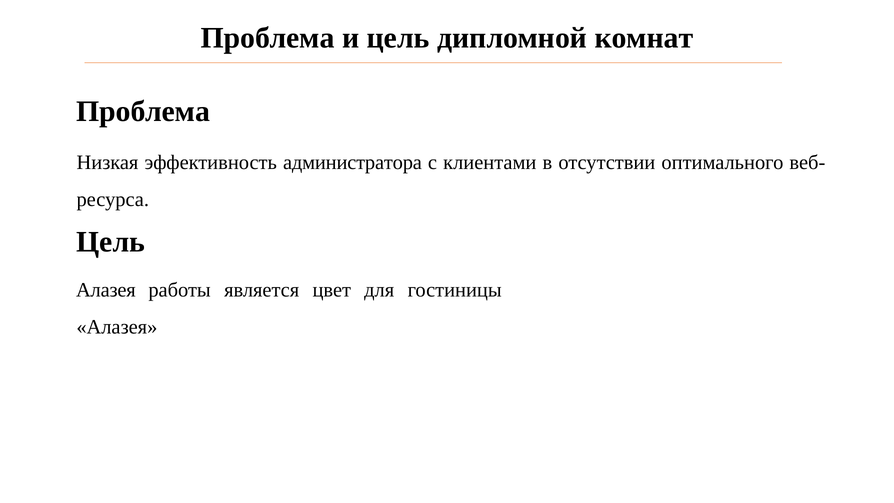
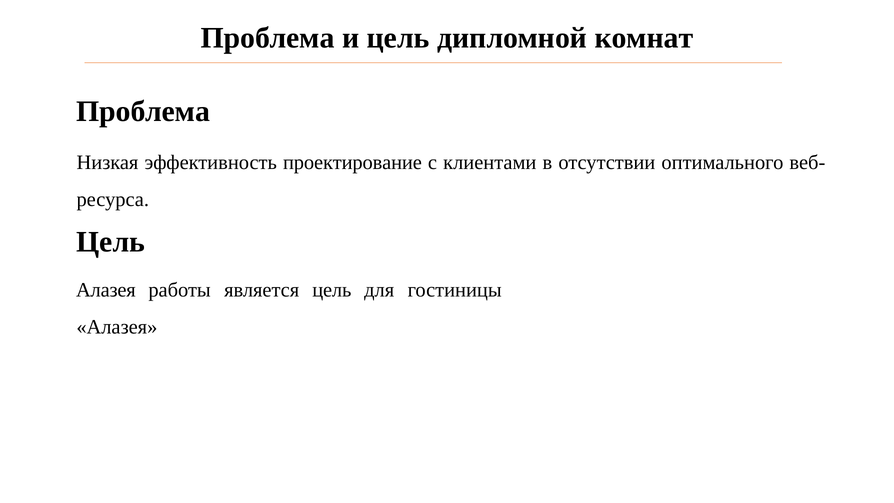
администратора: администратора -> проектирование
является цвет: цвет -> цель
